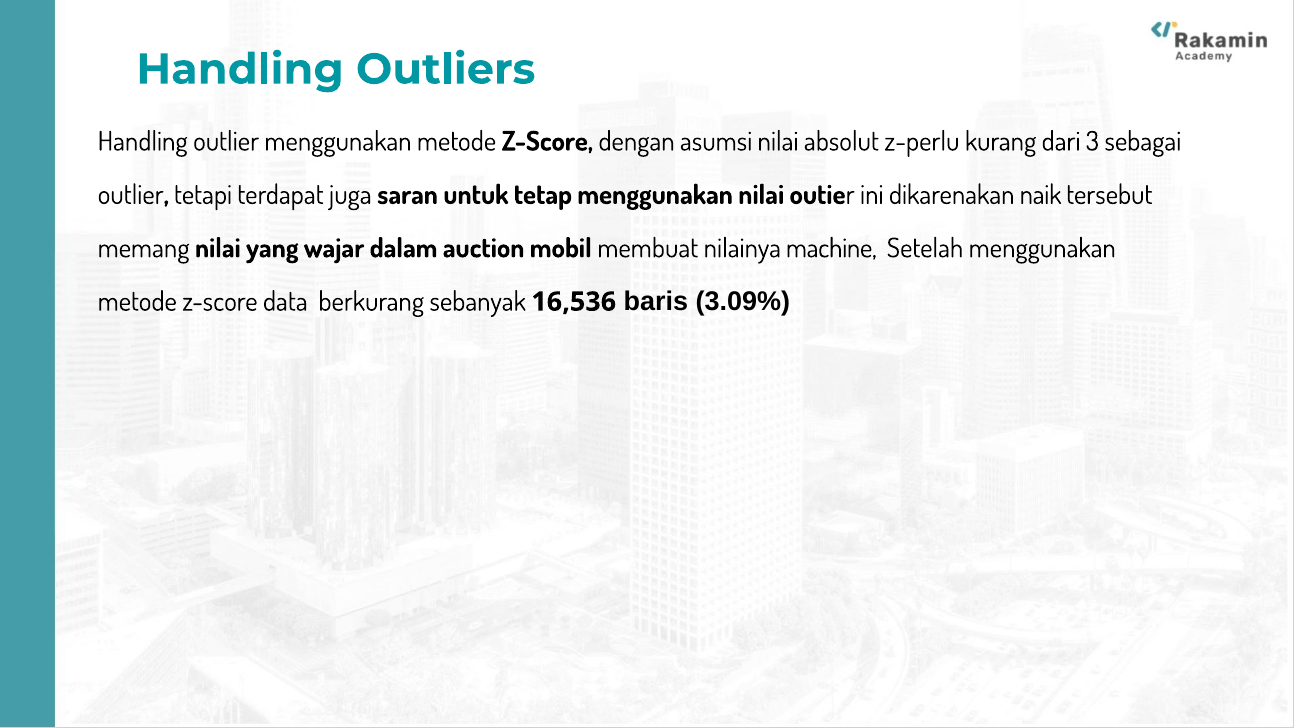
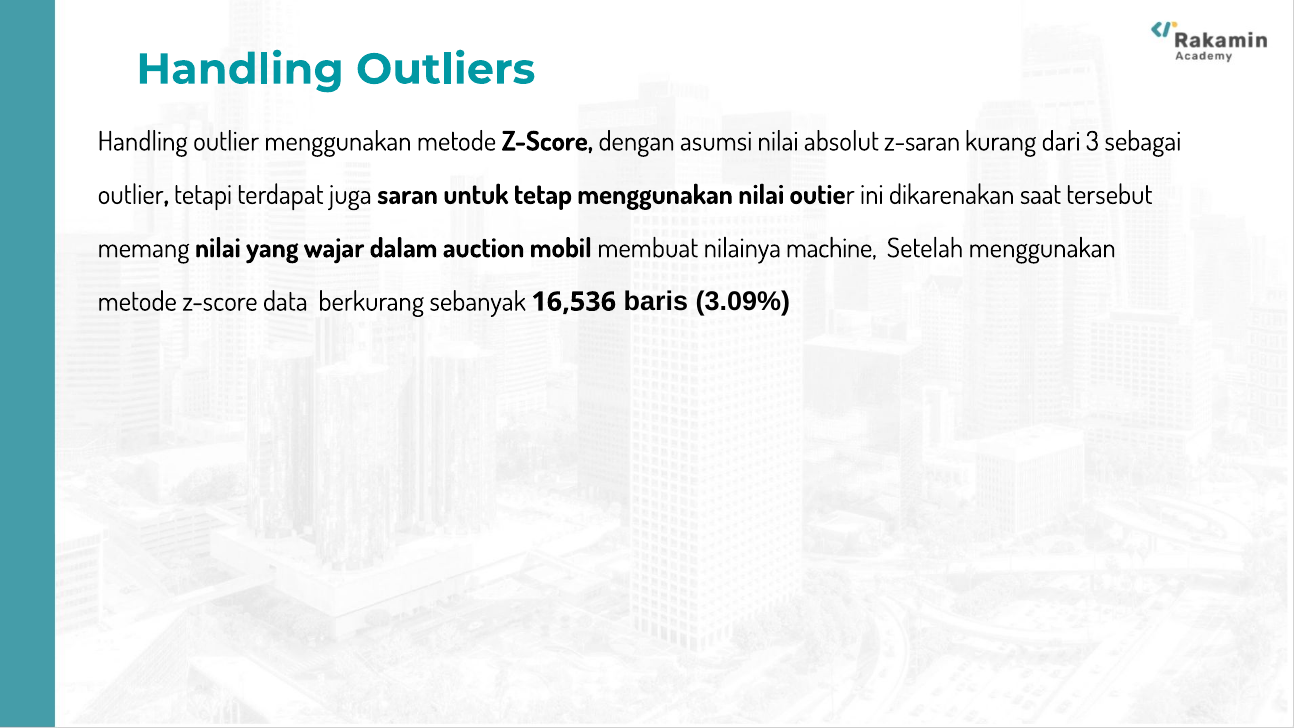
z-perlu: z-perlu -> z-saran
naik: naik -> saat
